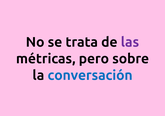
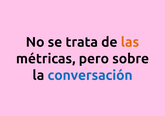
las colour: purple -> orange
